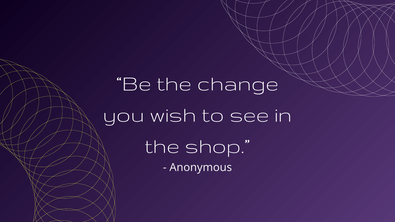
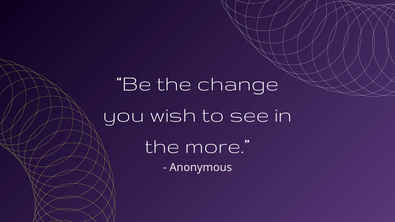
shop: shop -> more
